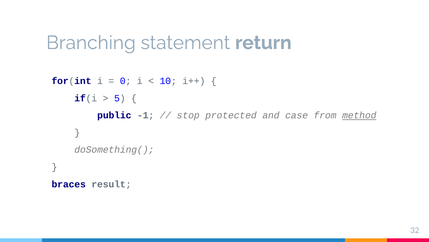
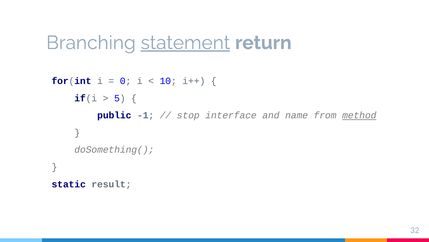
statement underline: none -> present
protected: protected -> interface
case: case -> name
braces: braces -> static
